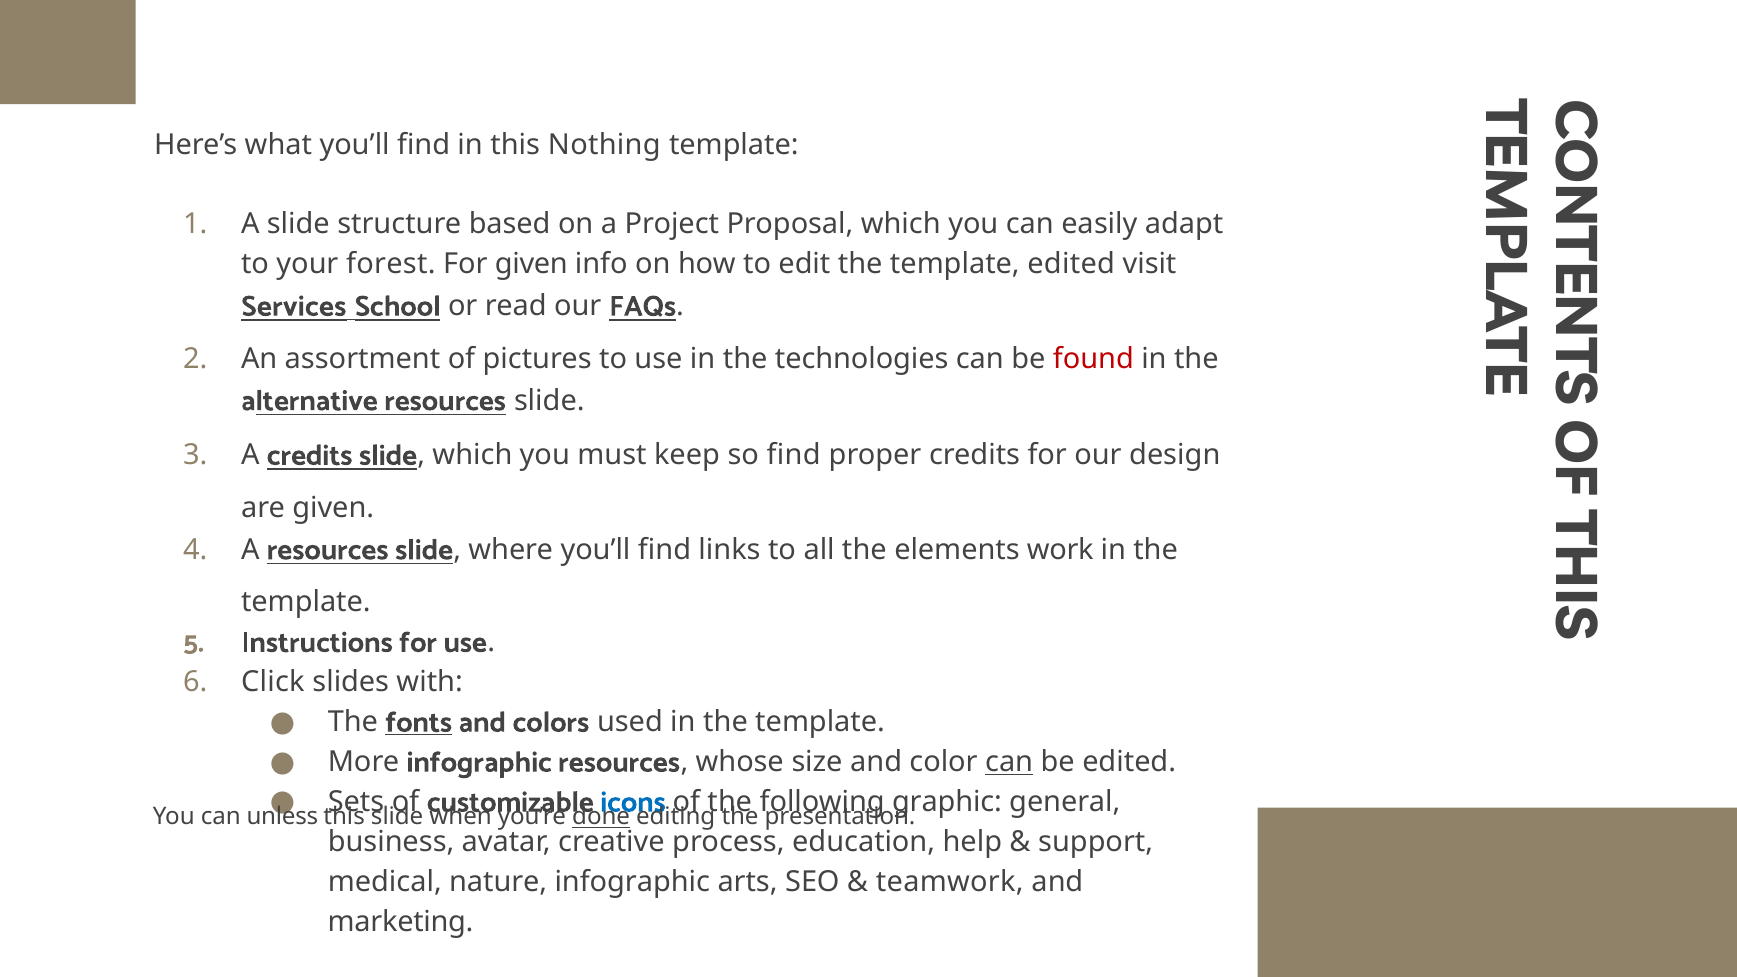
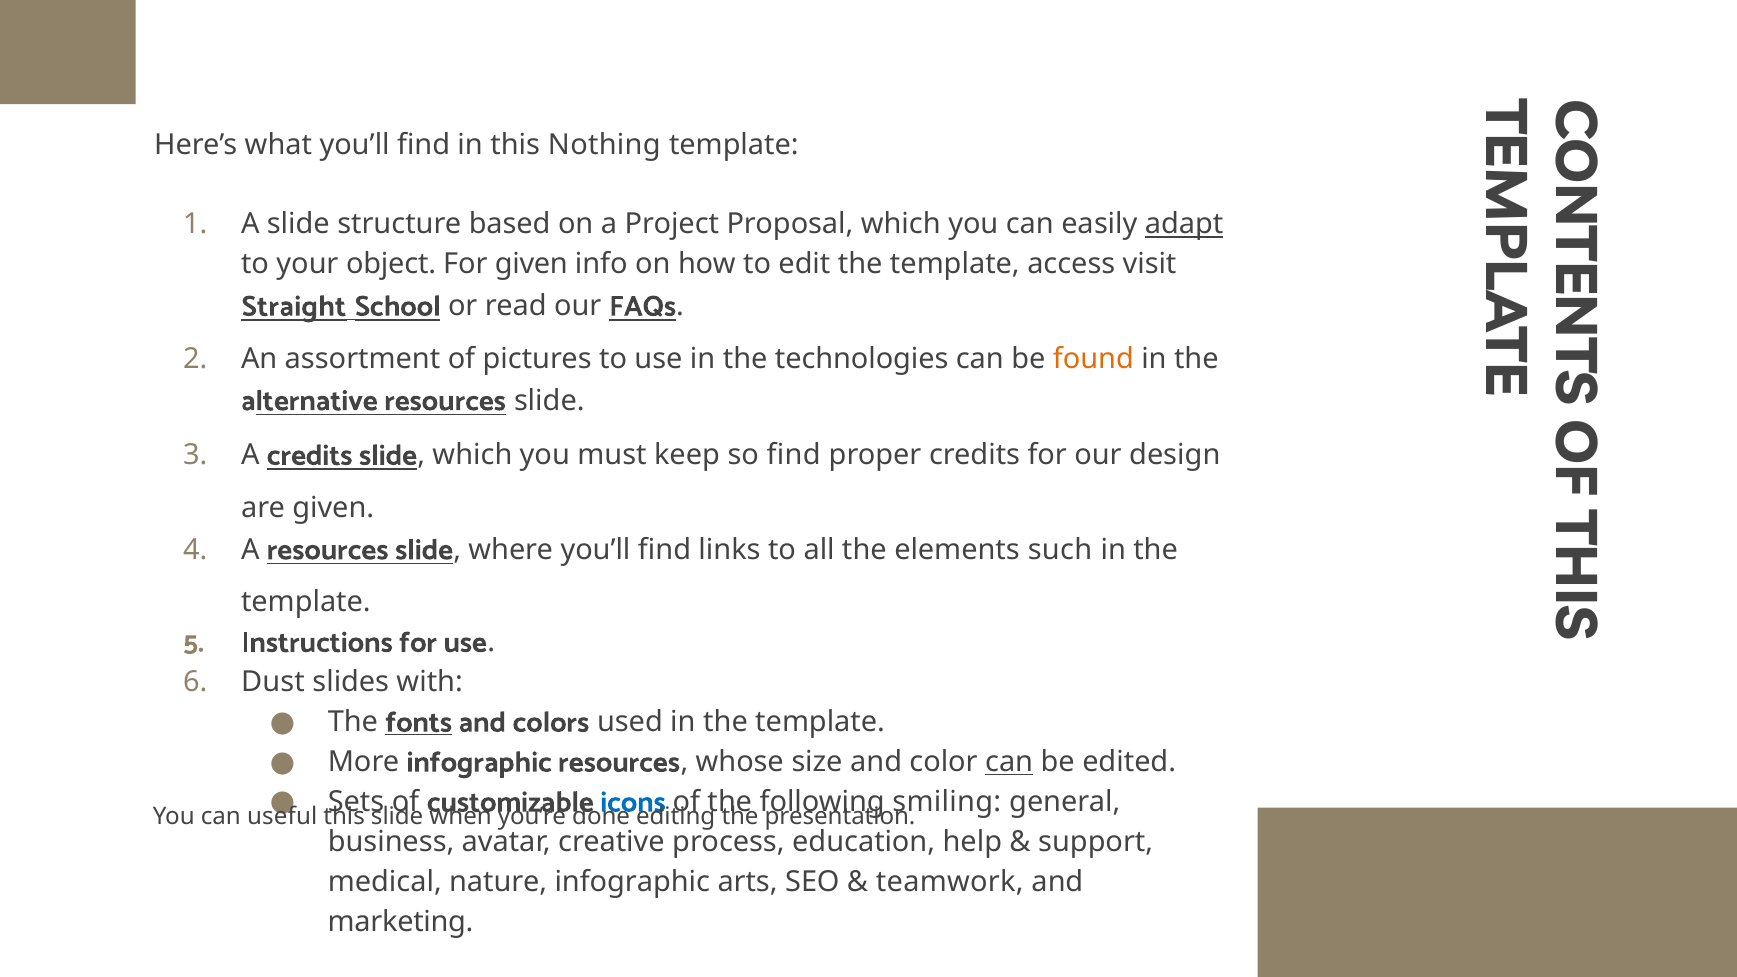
adapt underline: none -> present
forest: forest -> object
template edited: edited -> access
Services: Services -> Straight
found colour: red -> orange
work: work -> such
Click: Click -> Dust
graphic: graphic -> smiling
unless: unless -> useful
done underline: present -> none
